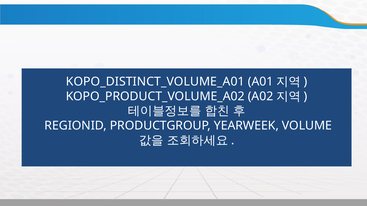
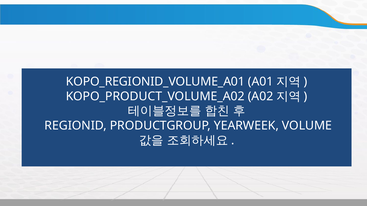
KOPO_DISTINCT_VOLUME_A01: KOPO_DISTINCT_VOLUME_A01 -> KOPO_REGIONID_VOLUME_A01
